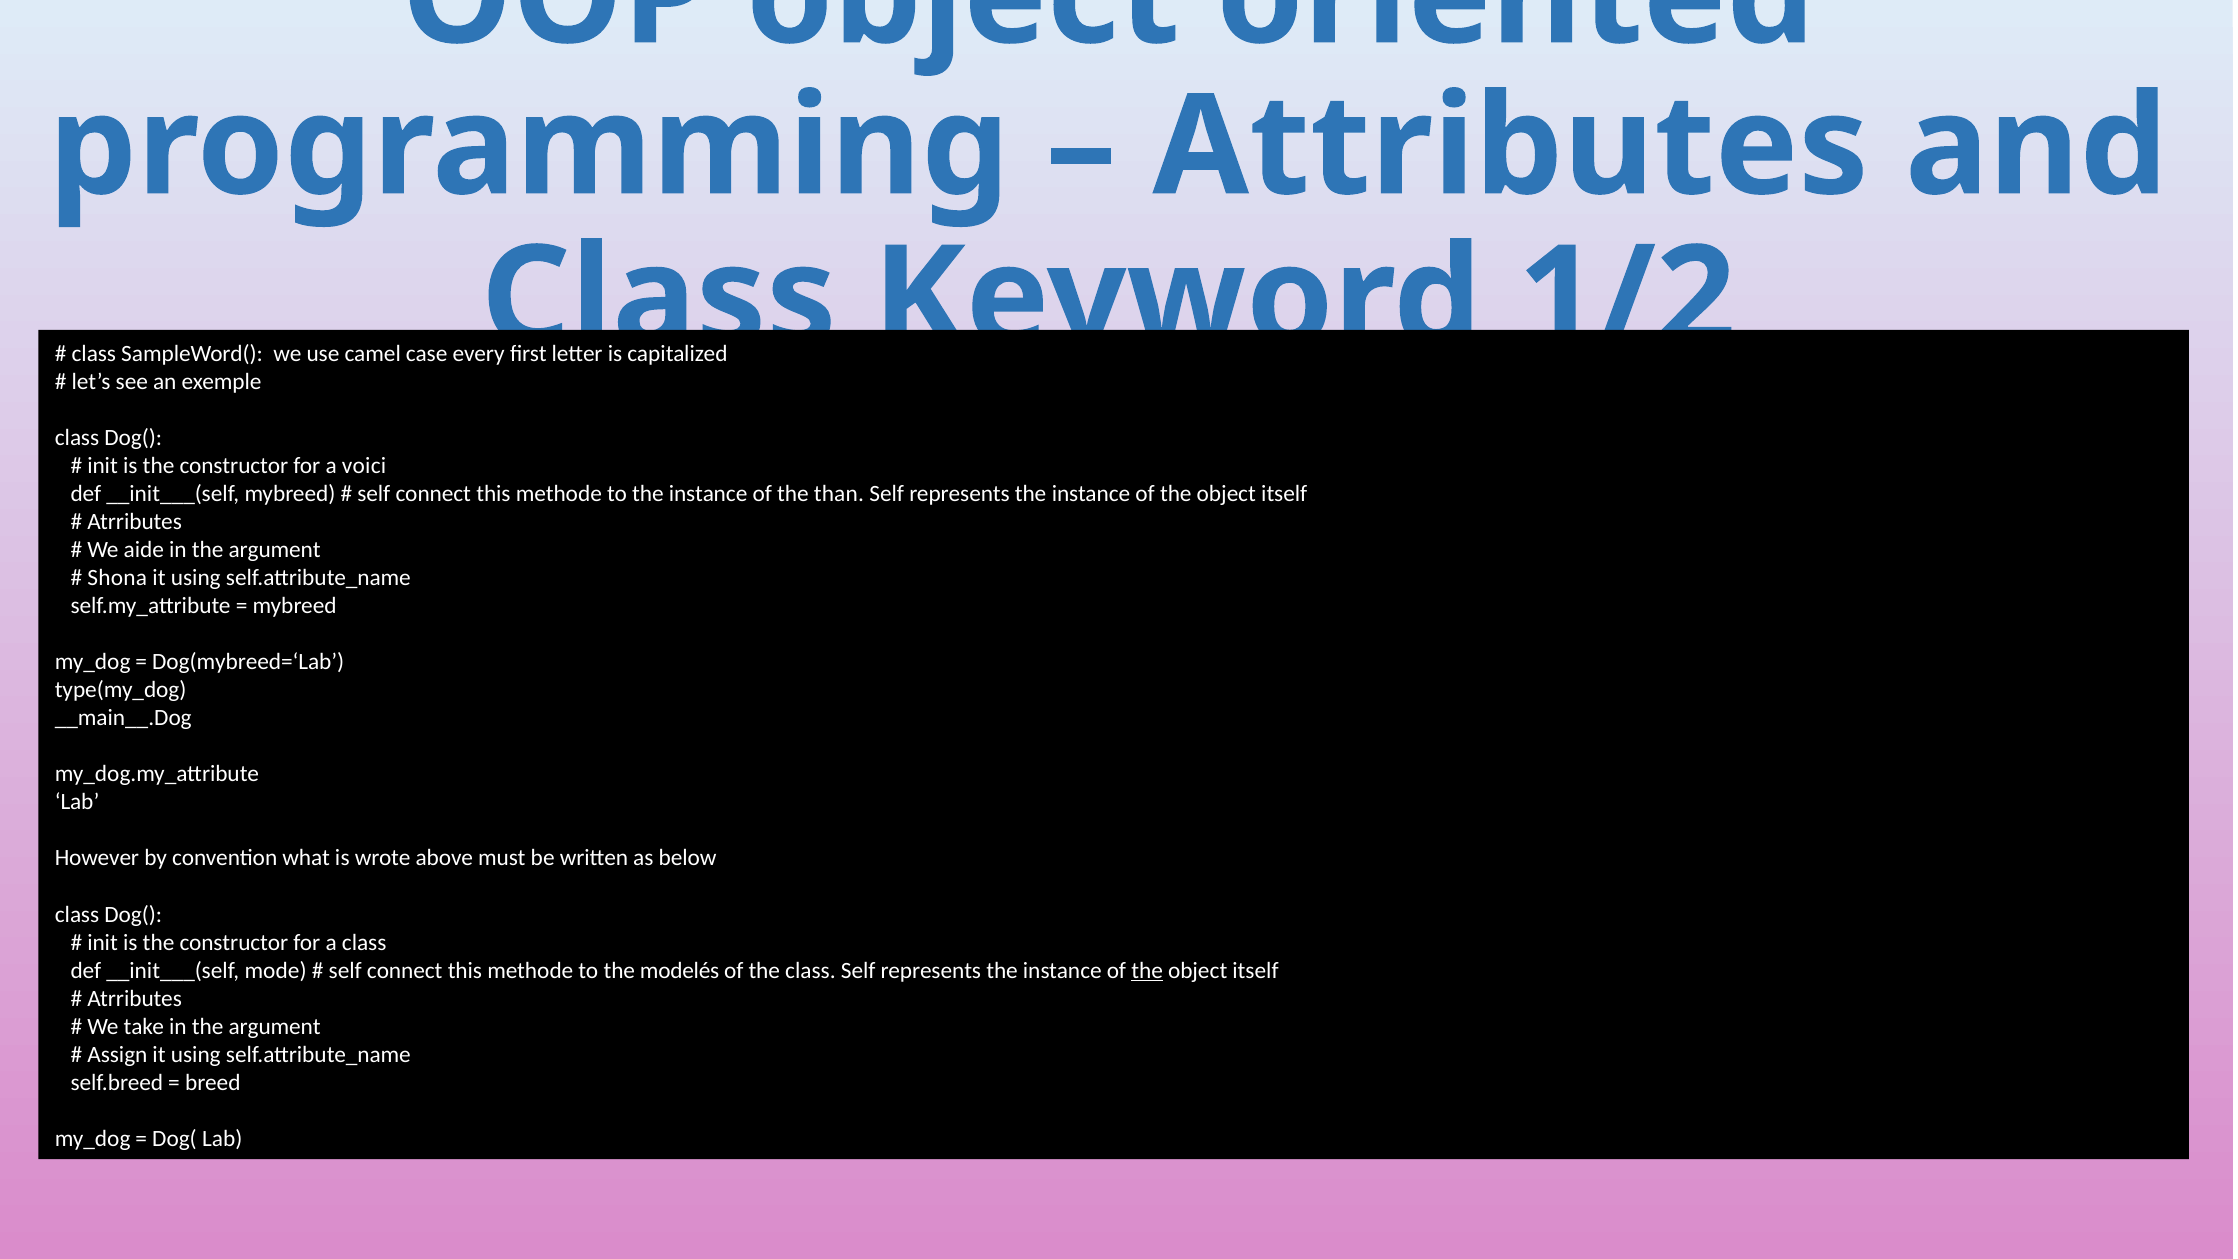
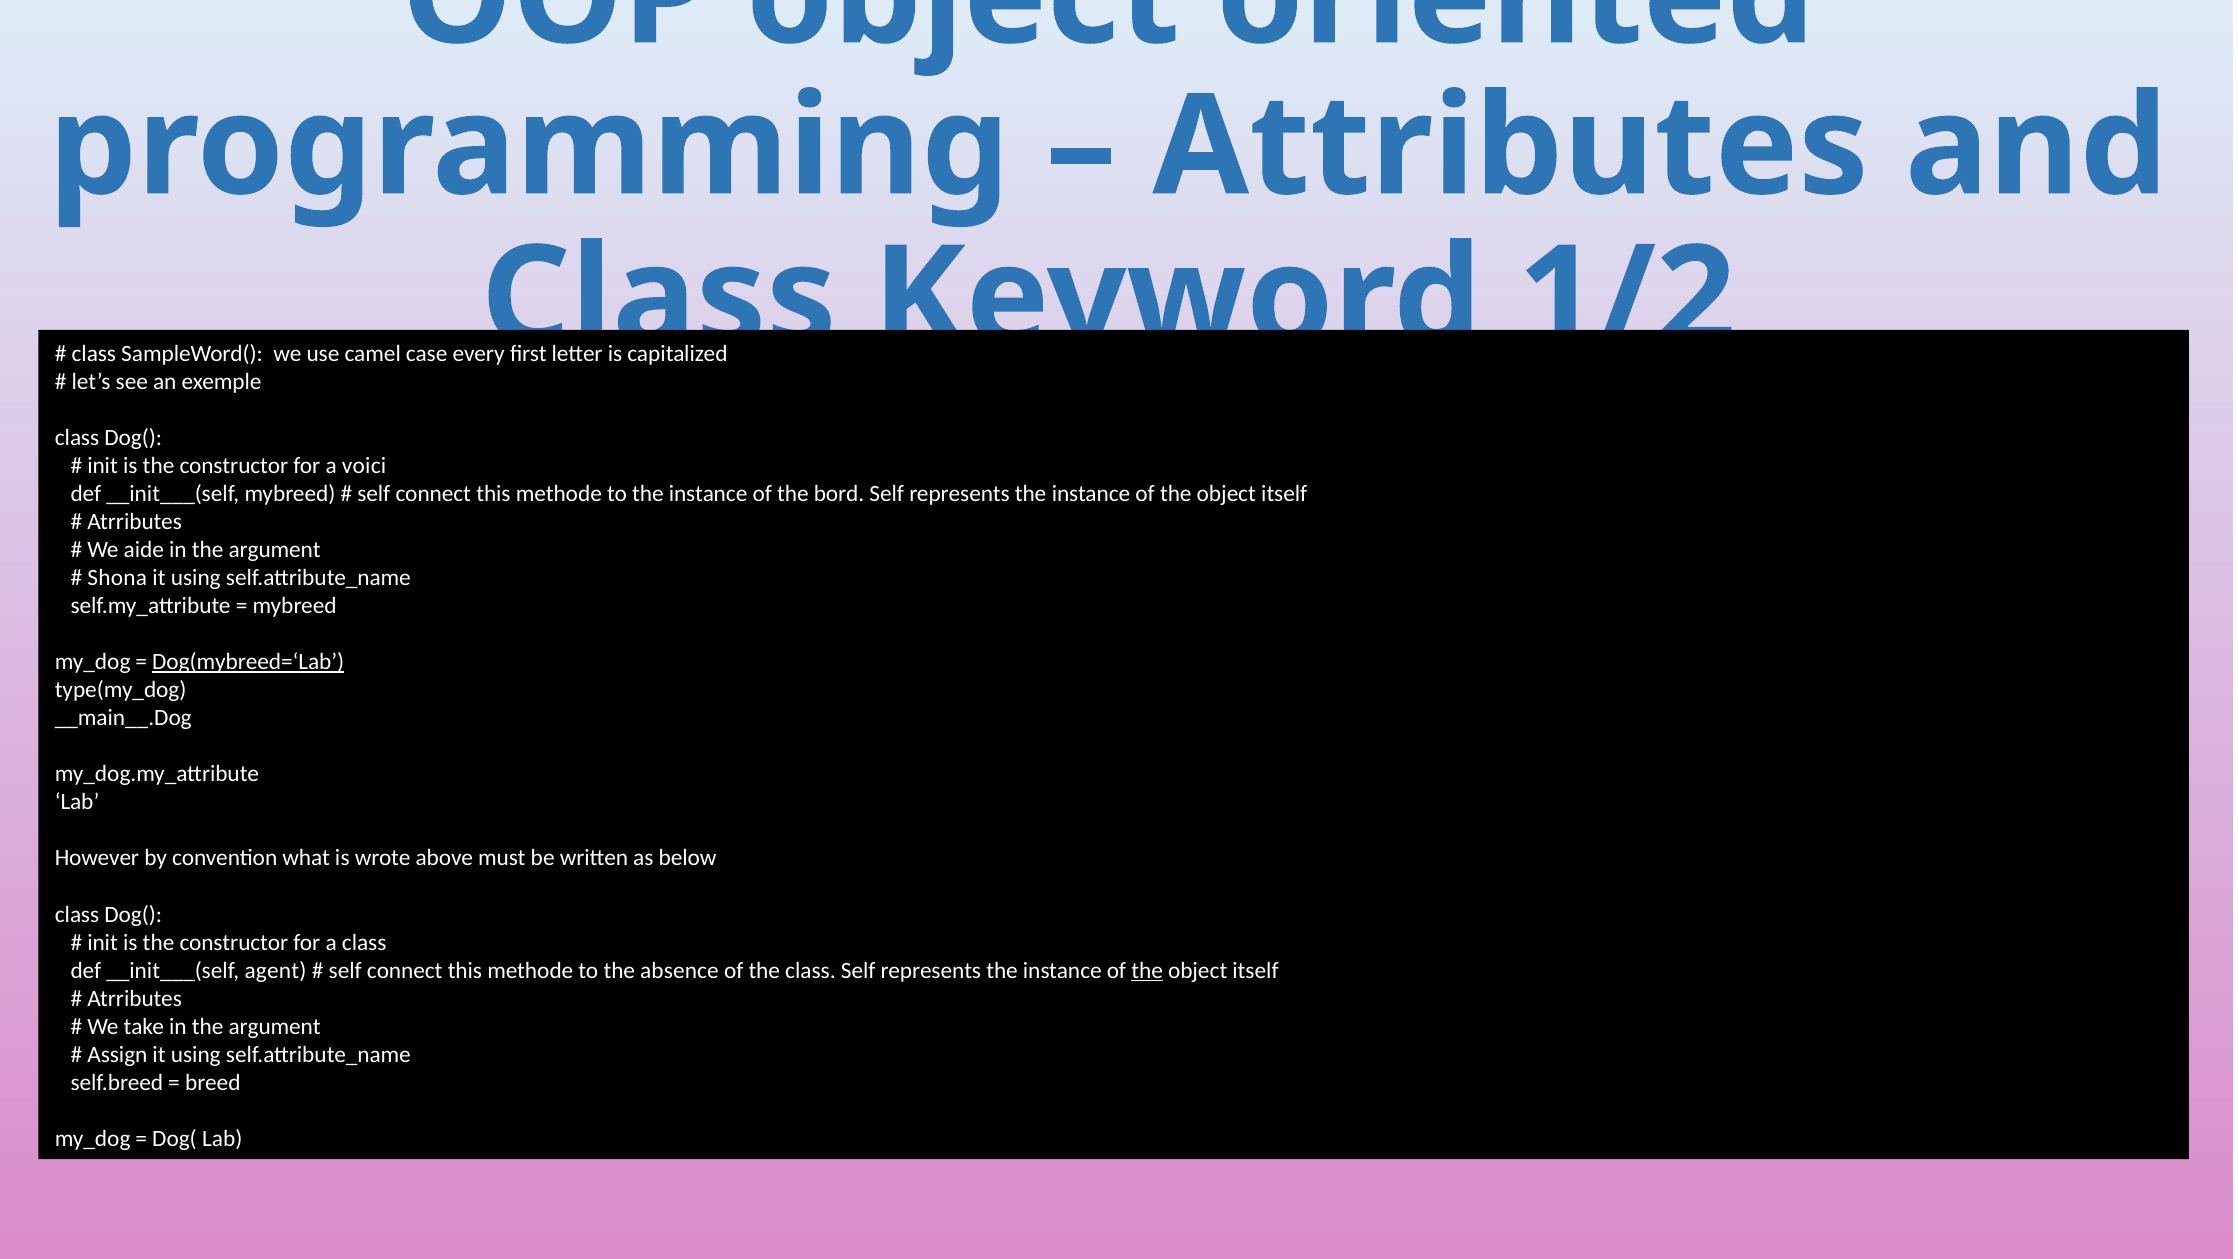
than: than -> bord
Dog(mybreed=‘Lab underline: none -> present
mode: mode -> agent
modelés: modelés -> absence
